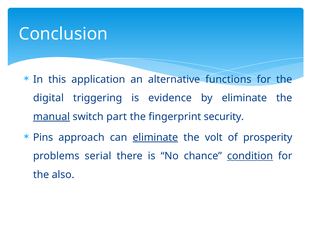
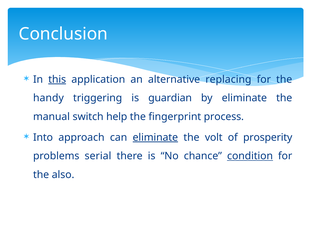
this underline: none -> present
functions: functions -> replacing
digital: digital -> handy
evidence: evidence -> guardian
manual underline: present -> none
part: part -> help
security: security -> process
Pins: Pins -> Into
